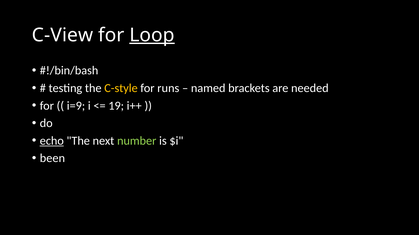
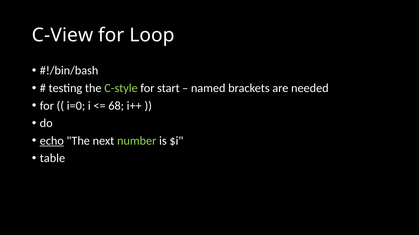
Loop underline: present -> none
C-style colour: yellow -> light green
runs: runs -> start
i=9: i=9 -> i=0
19: 19 -> 68
been: been -> table
